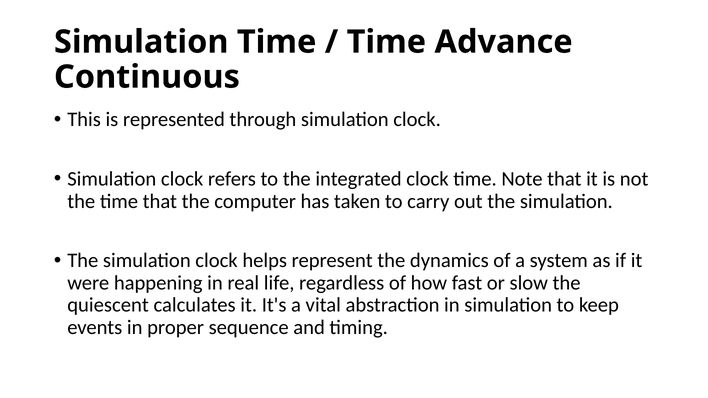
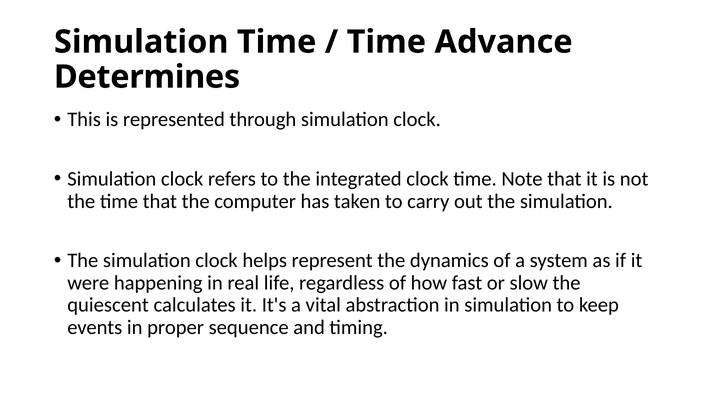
Continuous: Continuous -> Determines
